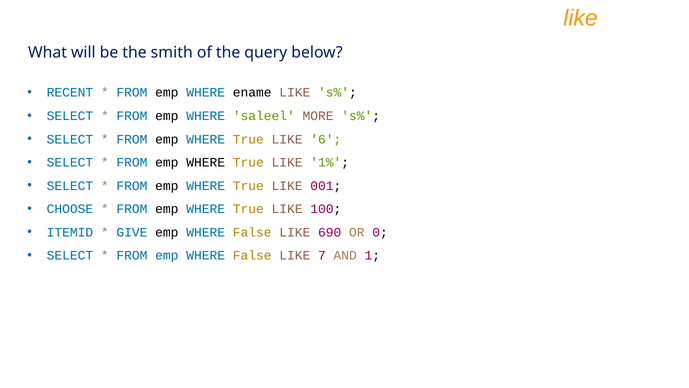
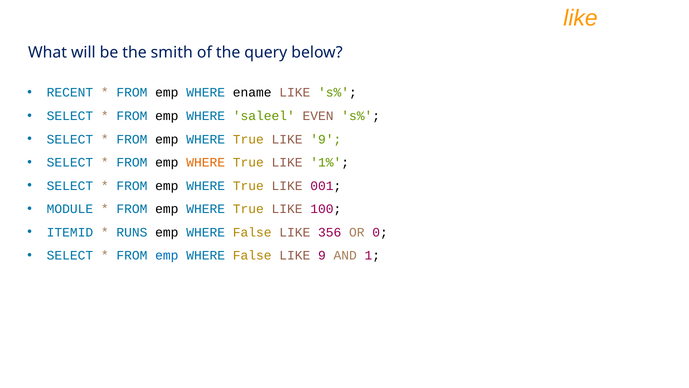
MORE: MORE -> EVEN
True LIKE 6: 6 -> 9
WHERE at (206, 162) colour: black -> orange
CHOOSE: CHOOSE -> MODULE
GIVE: GIVE -> RUNS
690: 690 -> 356
False LIKE 7: 7 -> 9
